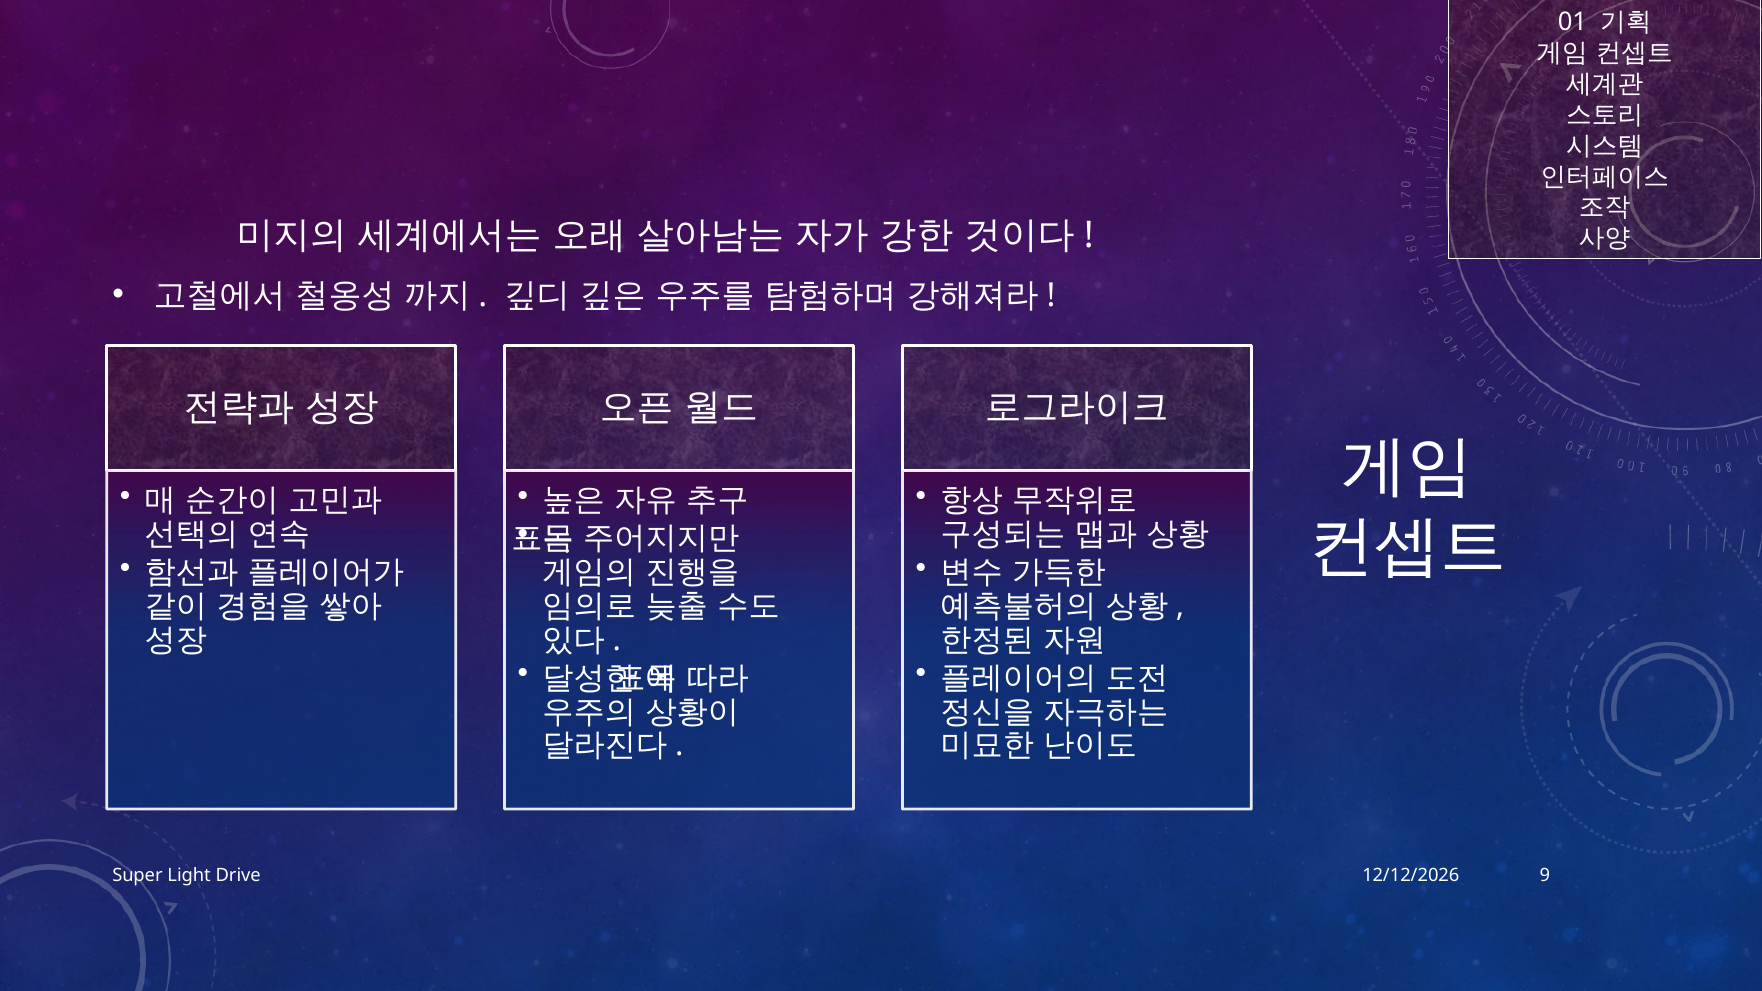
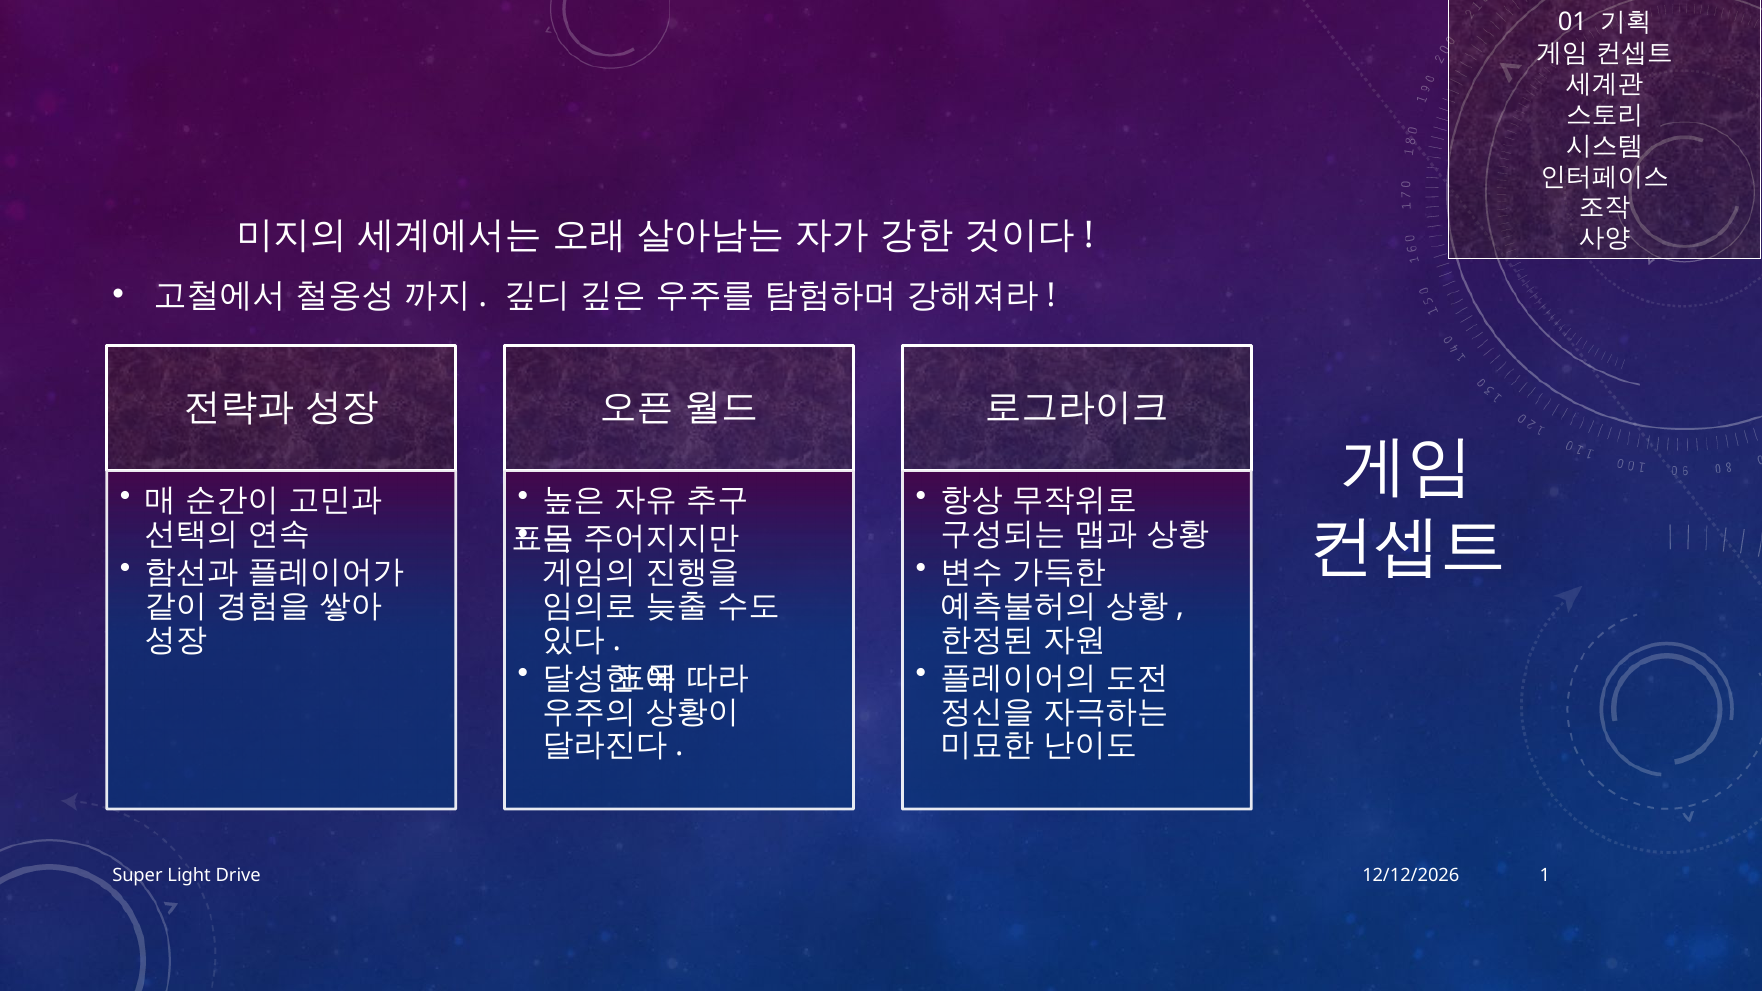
9: 9 -> 1
